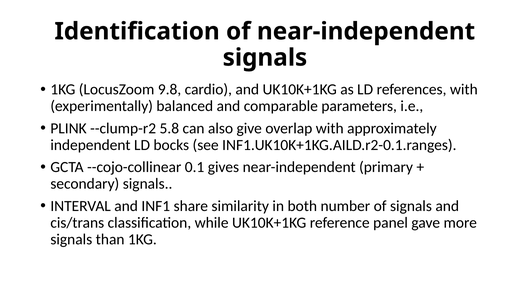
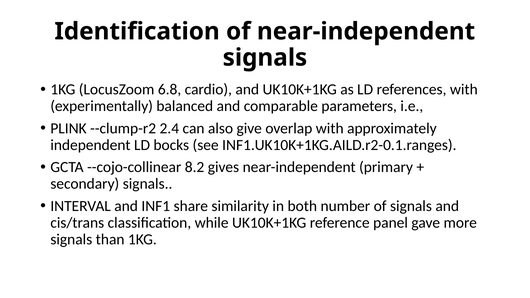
9.8: 9.8 -> 6.8
5.8: 5.8 -> 2.4
0.1: 0.1 -> 8.2
